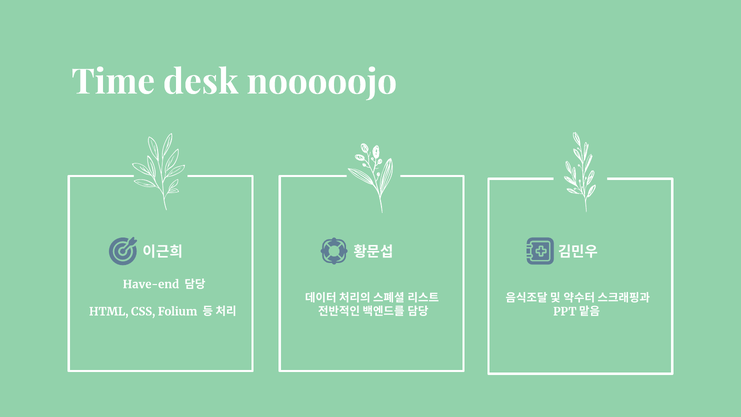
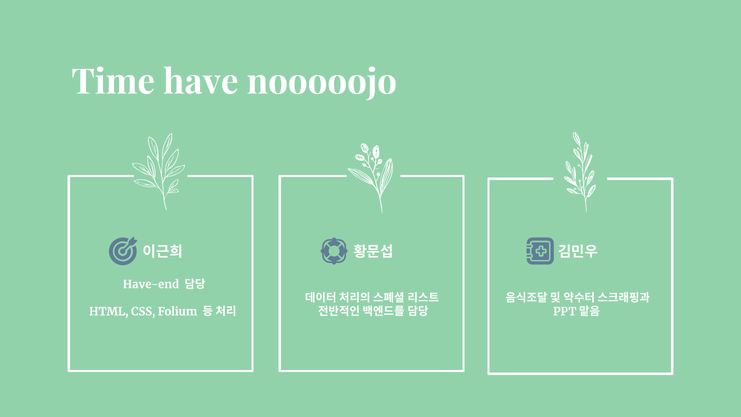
desk: desk -> have
